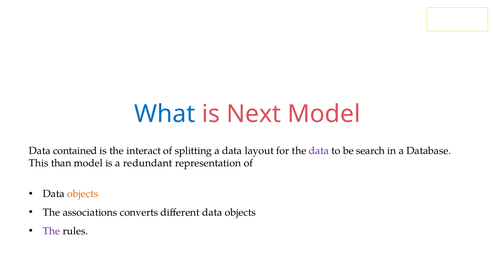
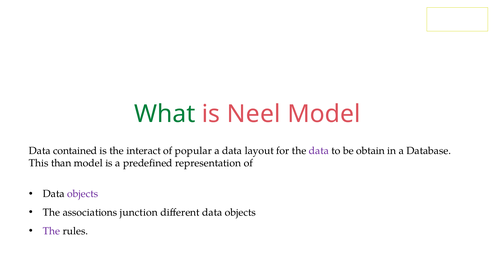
What colour: blue -> green
Next: Next -> Neel
splitting: splitting -> popular
search: search -> obtain
redundant: redundant -> predefined
objects at (83, 194) colour: orange -> purple
converts: converts -> junction
